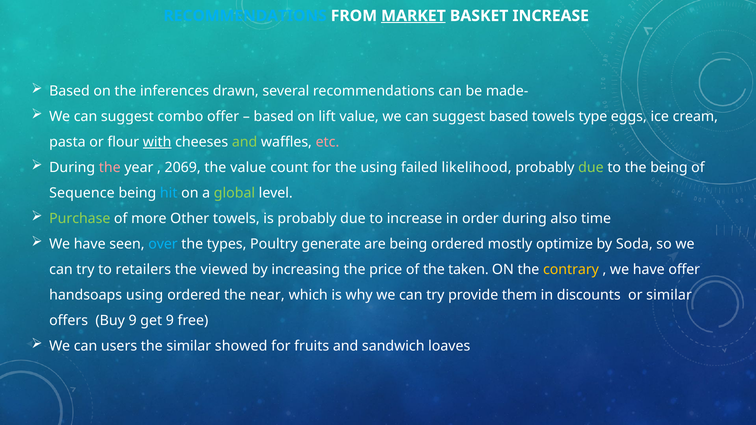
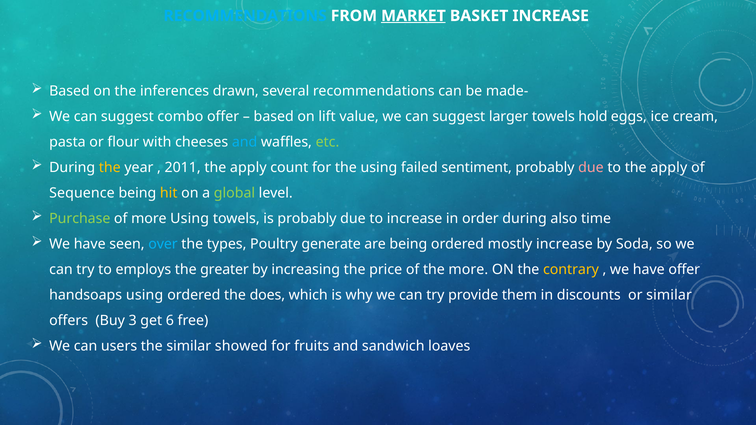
suggest based: based -> larger
type: type -> hold
with underline: present -> none
and at (245, 142) colour: light green -> light blue
etc colour: pink -> light green
the at (110, 168) colour: pink -> yellow
2069: 2069 -> 2011
value at (248, 168): value -> apply
likelihood: likelihood -> sentiment
due at (591, 168) colour: light green -> pink
to the being: being -> apply
hit colour: light blue -> yellow
more Other: Other -> Using
mostly optimize: optimize -> increase
retailers: retailers -> employs
viewed: viewed -> greater
the taken: taken -> more
near: near -> does
Buy 9: 9 -> 3
get 9: 9 -> 6
